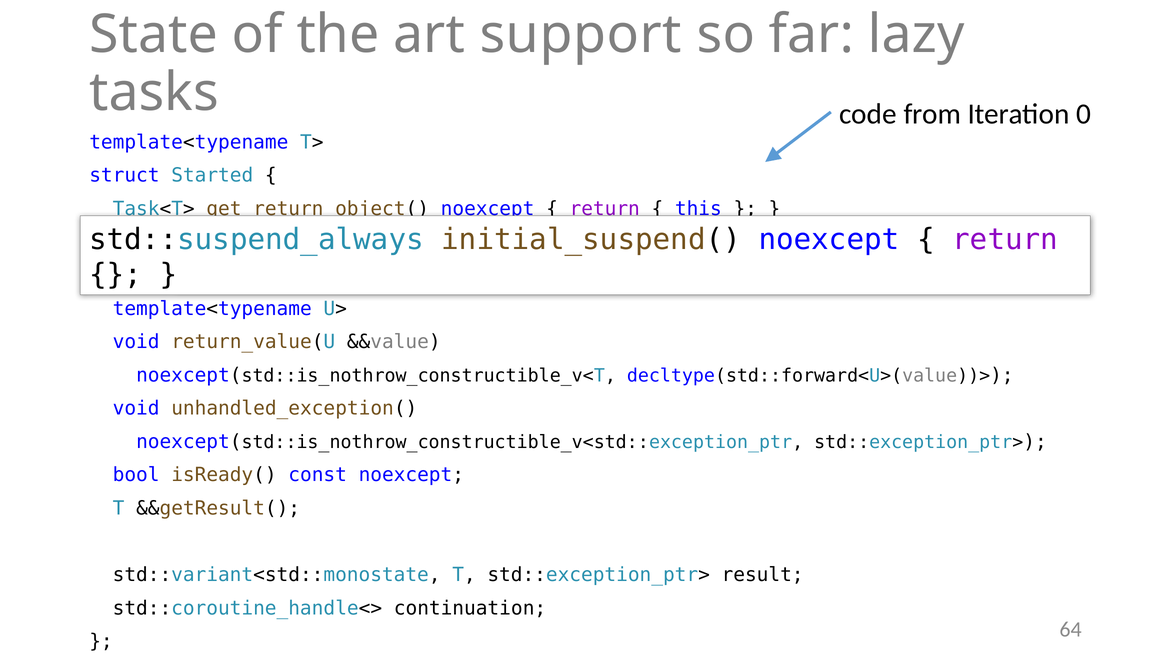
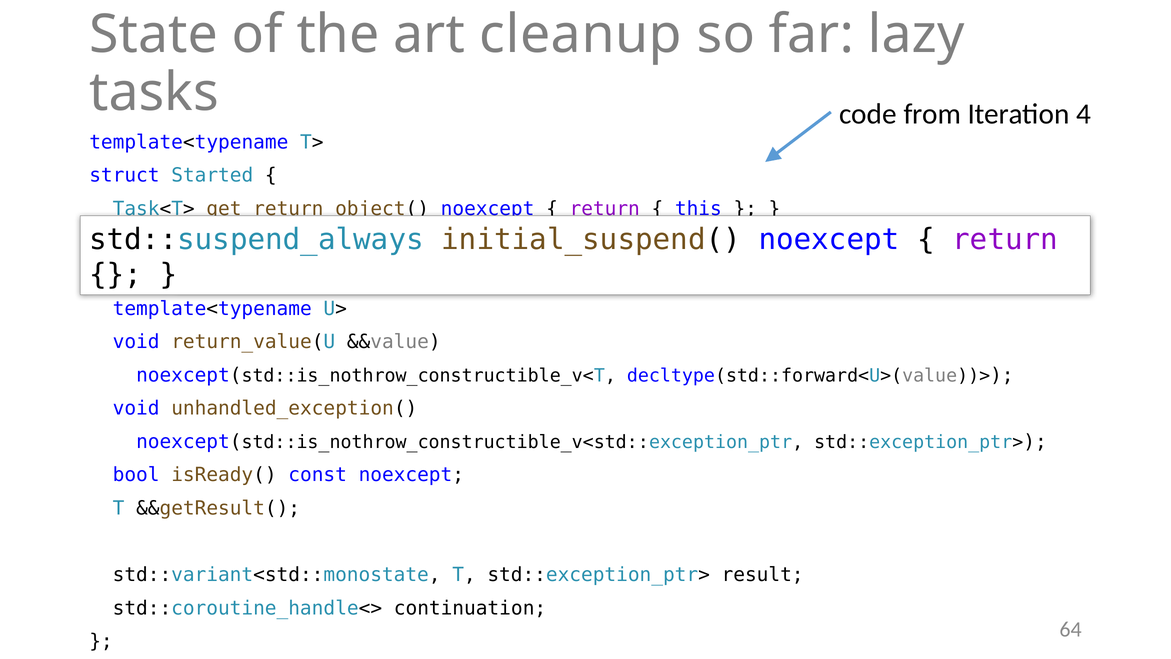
support: support -> cleanup
0: 0 -> 4
